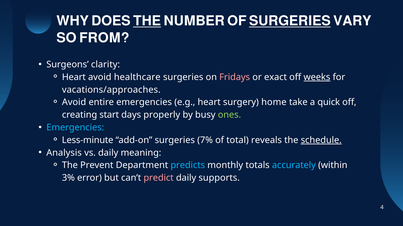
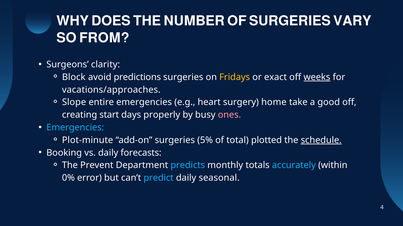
THE at (147, 21) underline: present -> none
SURGERIES at (290, 21) underline: present -> none
Heart at (74, 77): Heart -> Block
healthcare: healthcare -> predictions
Fridays colour: pink -> yellow
Avoid at (74, 103): Avoid -> Slope
quick: quick -> good
ones colour: light green -> pink
Less-minute: Less-minute -> Plot-minute
7%: 7% -> 5%
reveals: reveals -> plotted
Analysis: Analysis -> Booking
meaning: meaning -> forecasts
3%: 3% -> 0%
predict colour: pink -> light blue
supports: supports -> seasonal
